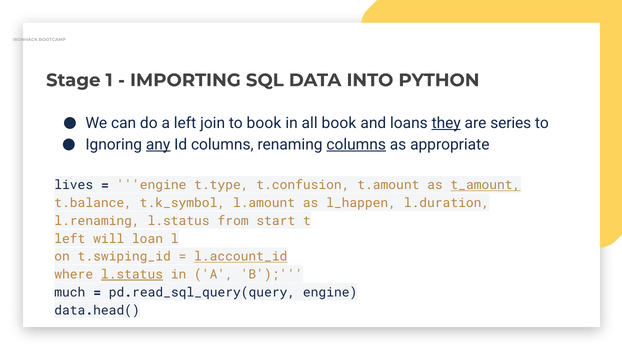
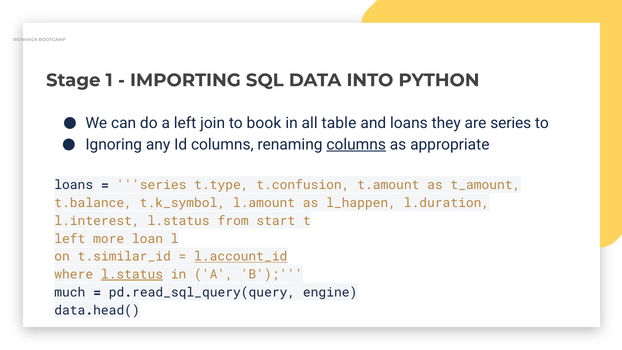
all book: book -> table
they underline: present -> none
any underline: present -> none
lives at (74, 185): lives -> loans
engine at (151, 185): engine -> series
t_amount underline: present -> none
l.renaming: l.renaming -> l.interest
will: will -> more
t.swiping_id: t.swiping_id -> t.similar_id
